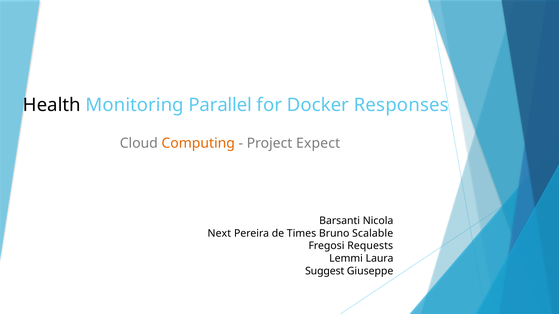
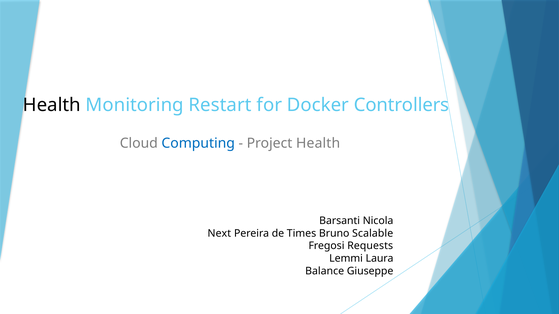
Parallel: Parallel -> Restart
Responses: Responses -> Controllers
Computing colour: orange -> blue
Project Expect: Expect -> Health
Suggest: Suggest -> Balance
